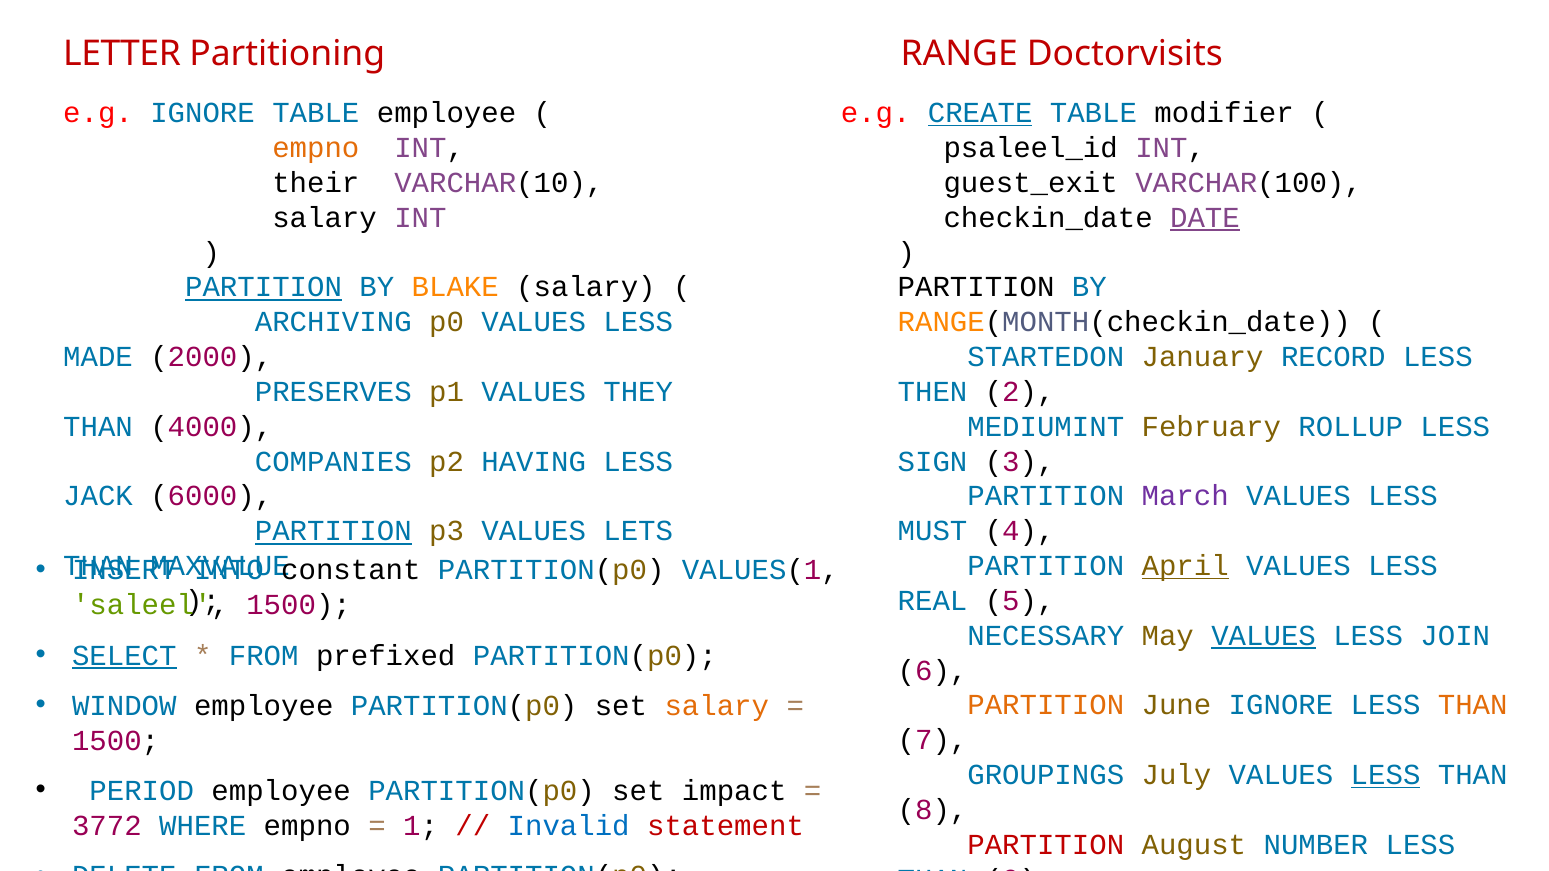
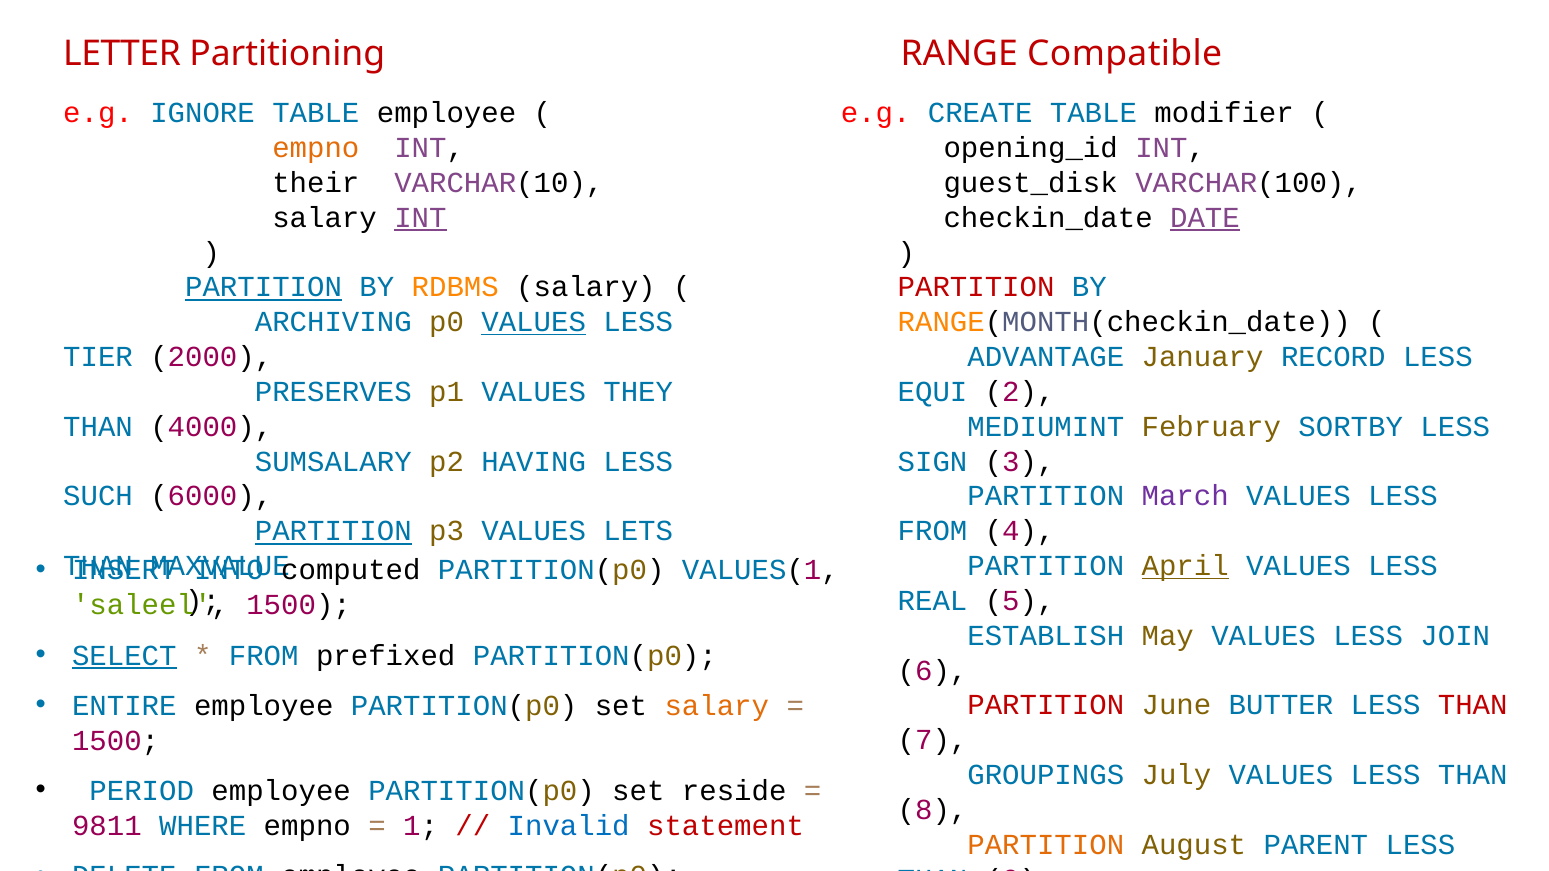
Doctorvisits: Doctorvisits -> Compatible
CREATE underline: present -> none
psaleel_id: psaleel_id -> opening_id
guest_exit: guest_exit -> guest_disk
INT at (420, 218) underline: none -> present
BLAKE: BLAKE -> RDBMS
PARTITION at (976, 287) colour: black -> red
VALUES at (534, 322) underline: none -> present
MADE: MADE -> TIER
STARTEDON: STARTEDON -> ADVANTAGE
THEN: THEN -> EQUI
ROLLUP: ROLLUP -> SORTBY
COMPANIES: COMPANIES -> SUMSALARY
JACK: JACK -> SUCH
MUST at (933, 531): MUST -> FROM
constant: constant -> computed
NECESSARY: NECESSARY -> ESTABLISH
VALUES at (1264, 636) underline: present -> none
WINDOW: WINDOW -> ENTIRE
PARTITION at (1046, 706) colour: orange -> red
June IGNORE: IGNORE -> BUTTER
THAN at (1473, 706) colour: orange -> red
LESS at (1386, 775) underline: present -> none
impact: impact -> reside
3772: 3772 -> 9811
PARTITION at (1046, 845) colour: red -> orange
NUMBER: NUMBER -> PARENT
